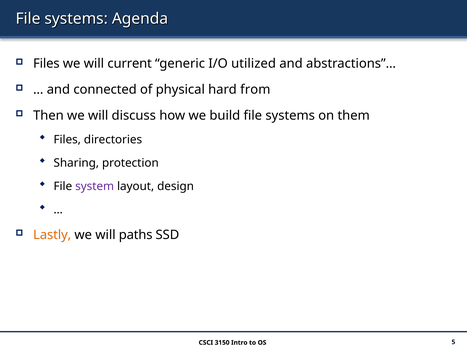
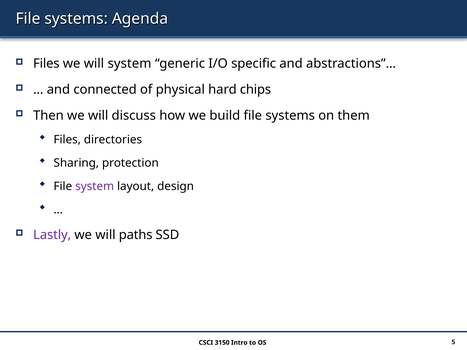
will current: current -> system
utilized: utilized -> specific
from: from -> chips
Lastly colour: orange -> purple
